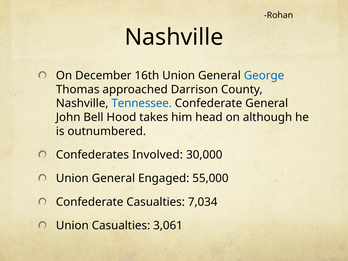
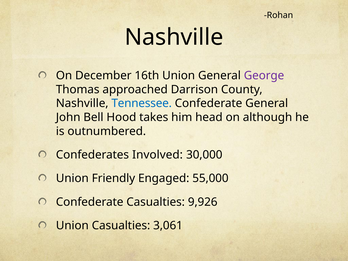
George colour: blue -> purple
General at (113, 178): General -> Friendly
7,034: 7,034 -> 9,926
